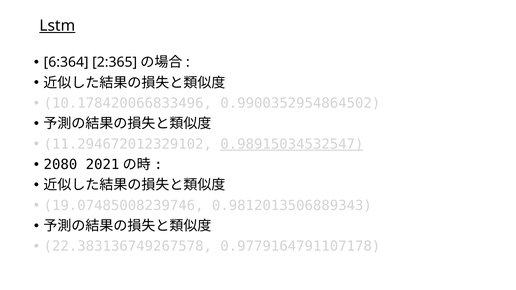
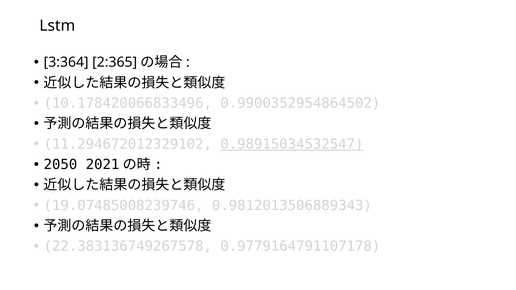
Lstm underline: present -> none
6:364: 6:364 -> 3:364
2080: 2080 -> 2050
